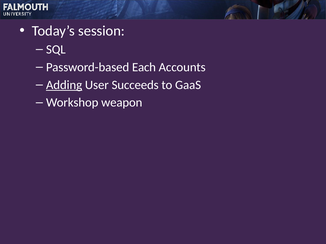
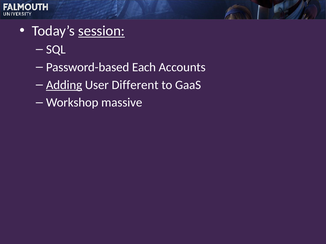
session underline: none -> present
Succeeds: Succeeds -> Different
weapon: weapon -> massive
